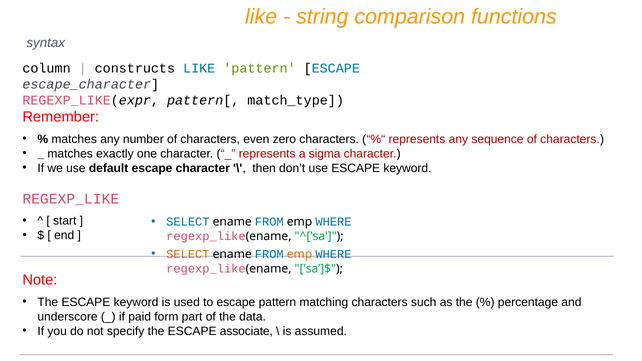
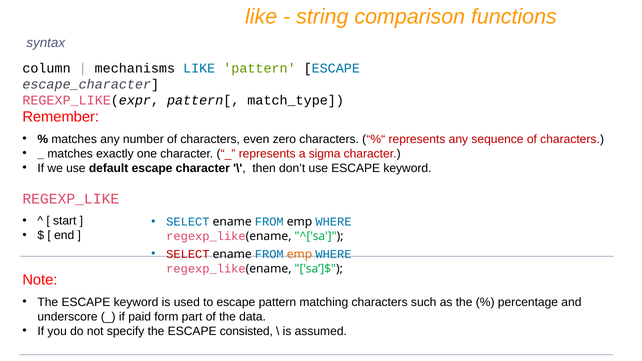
constructs: constructs -> mechanisms
SELECT at (188, 254) colour: orange -> red
associate: associate -> consisted
